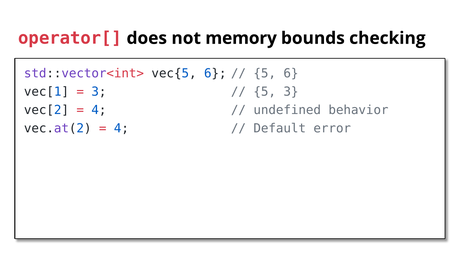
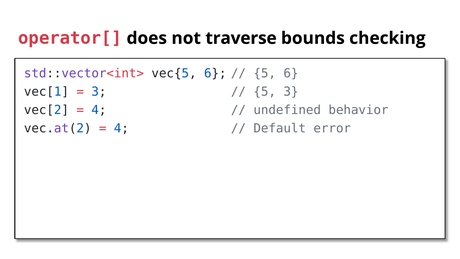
memory: memory -> traverse
